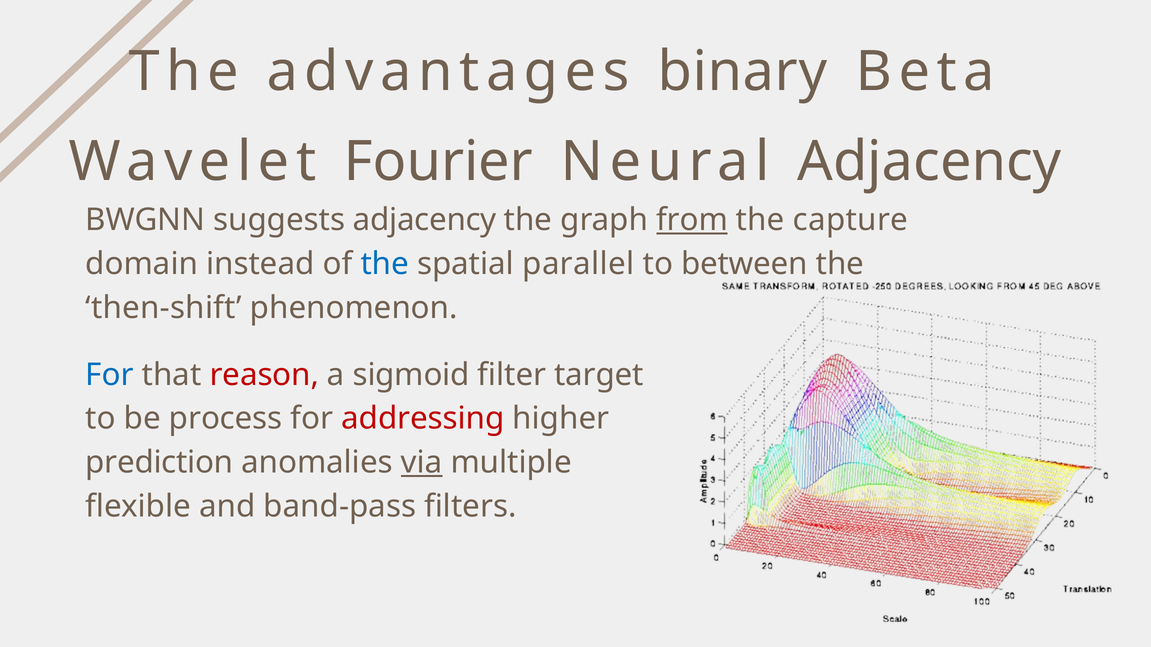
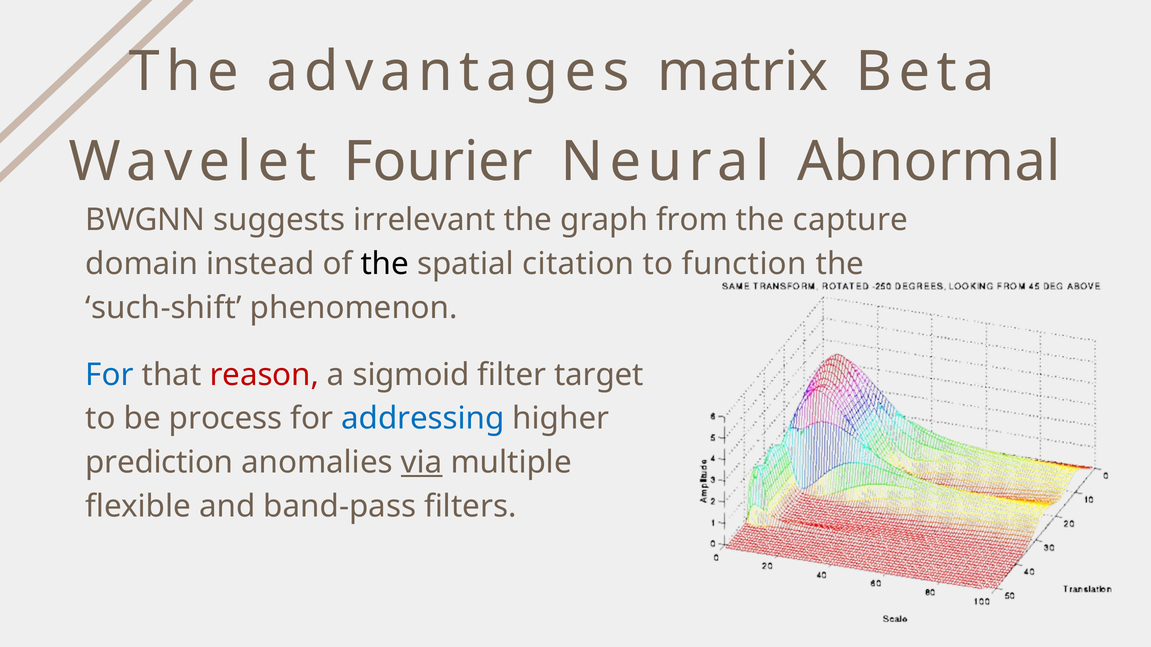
binary: binary -> matrix
Neural Adjacency: Adjacency -> Abnormal
suggests adjacency: adjacency -> irrelevant
from underline: present -> none
the at (385, 264) colour: blue -> black
parallel: parallel -> citation
between: between -> function
then-shift: then-shift -> such-shift
addressing colour: red -> blue
